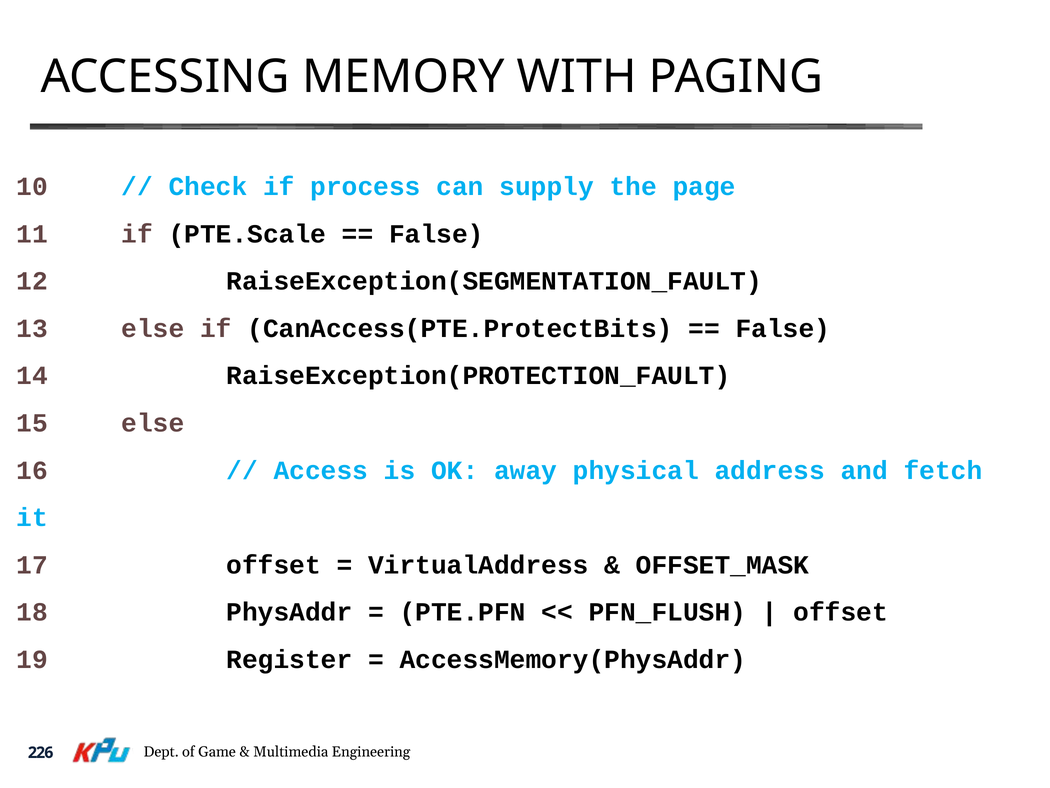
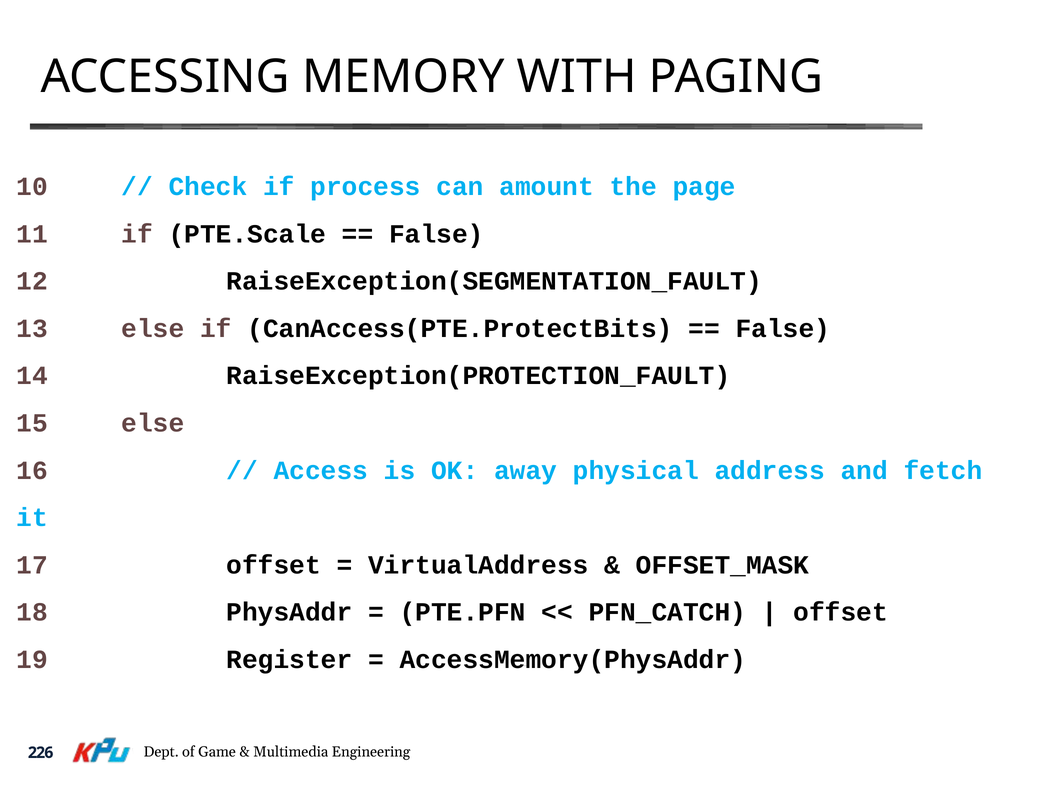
supply: supply -> amount
PFN_FLUSH: PFN_FLUSH -> PFN_CATCH
